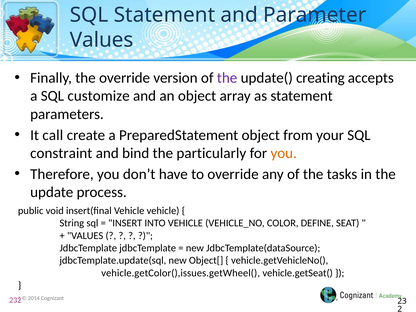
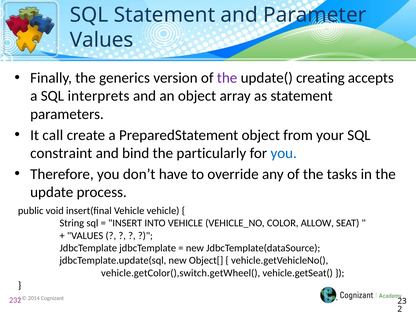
the override: override -> generics
customize: customize -> interprets
you at (284, 153) colour: orange -> blue
DEFINE: DEFINE -> ALLOW
vehicle.getColor(),issues.getWheel(: vehicle.getColor(),issues.getWheel( -> vehicle.getColor(),switch.getWheel(
